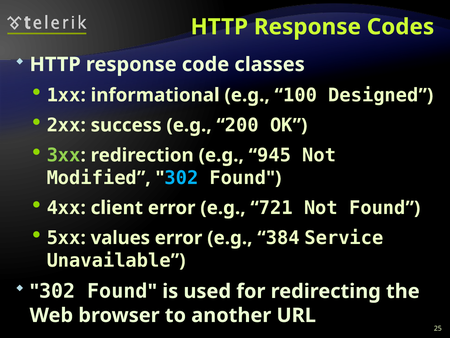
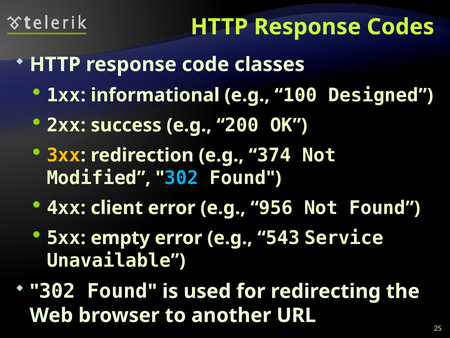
3xx colour: light green -> yellow
945: 945 -> 374
721: 721 -> 956
values: values -> empty
384: 384 -> 543
